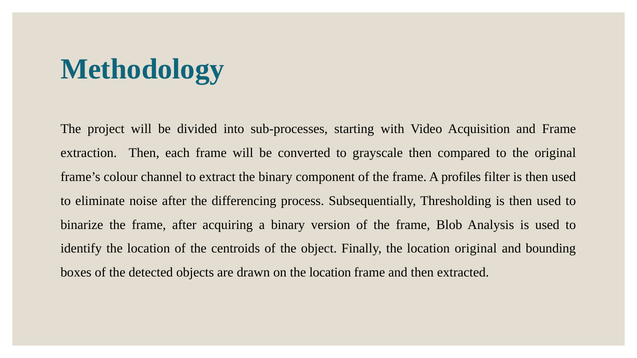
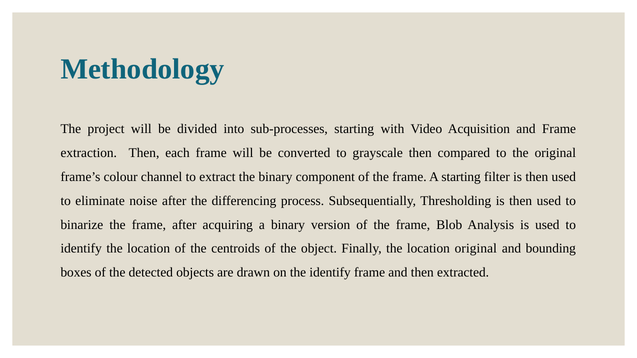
A profiles: profiles -> starting
on the location: location -> identify
